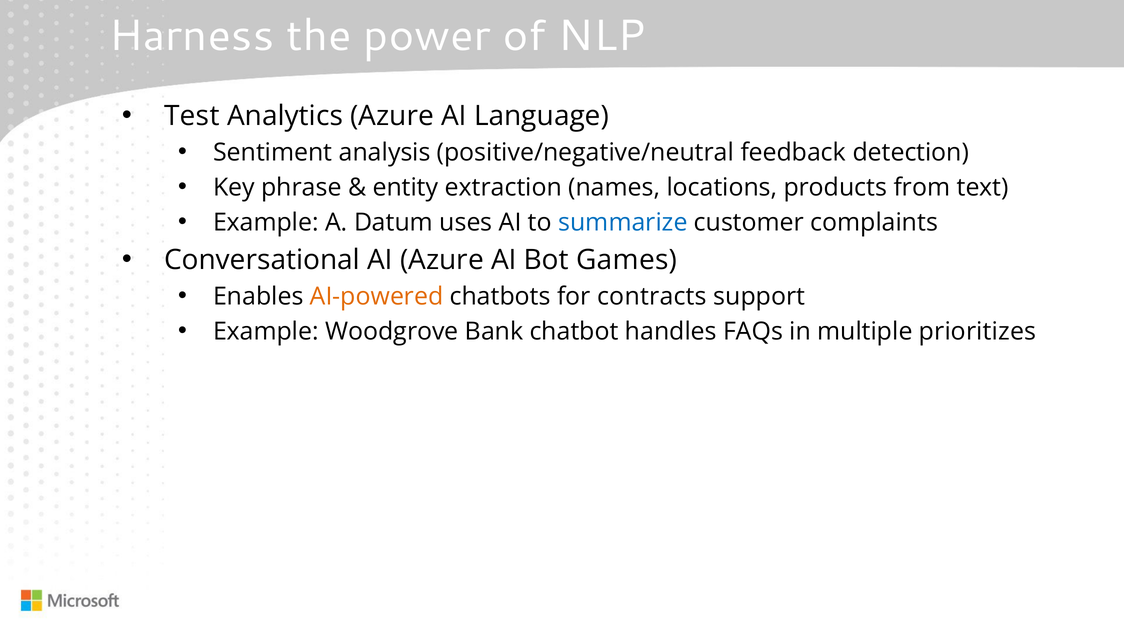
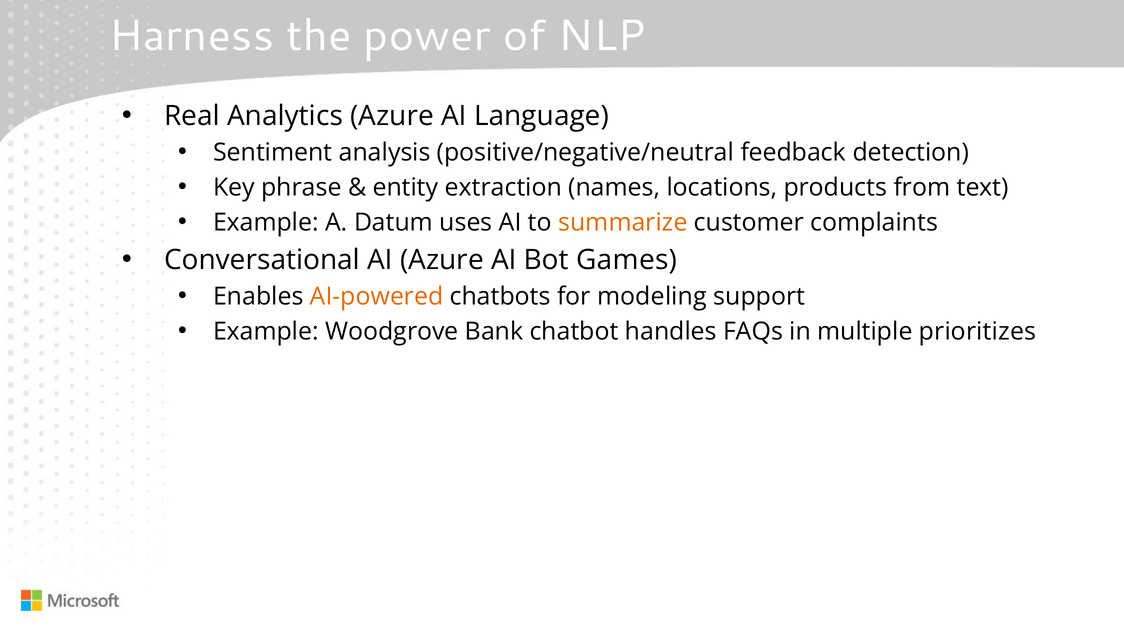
Test: Test -> Real
summarize colour: blue -> orange
contracts: contracts -> modeling
